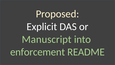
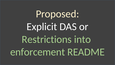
Manuscript: Manuscript -> Restrictions
